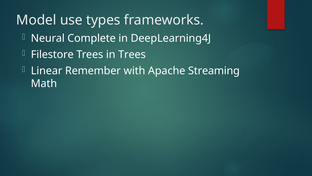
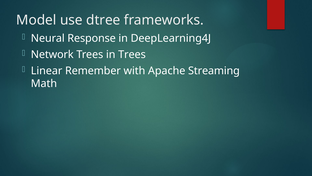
types: types -> dtree
Complete: Complete -> Response
Filestore: Filestore -> Network
